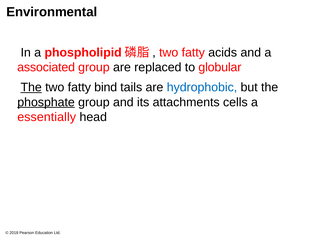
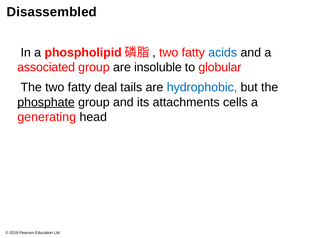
Environmental: Environmental -> Disassembled
acids colour: black -> blue
replaced: replaced -> insoluble
The at (31, 87) underline: present -> none
bind: bind -> deal
essentially: essentially -> generating
